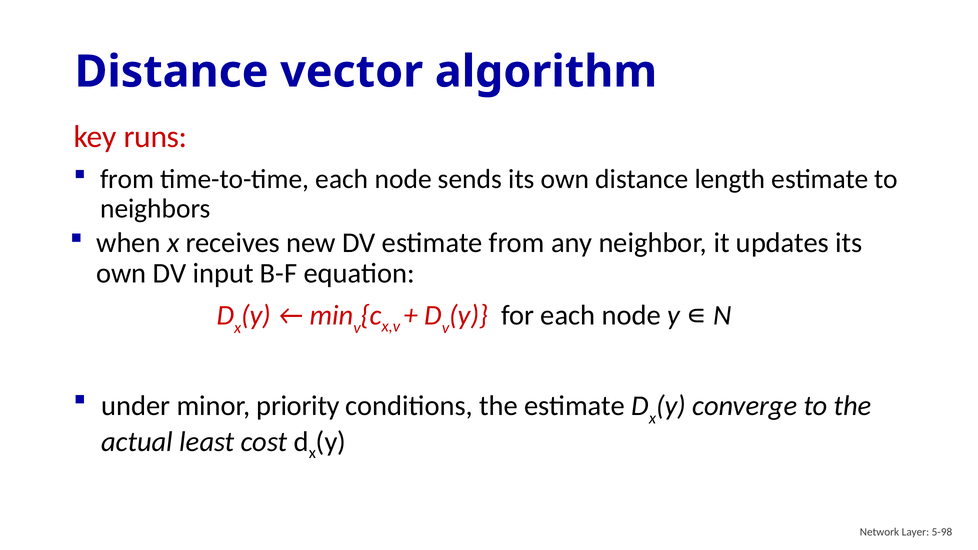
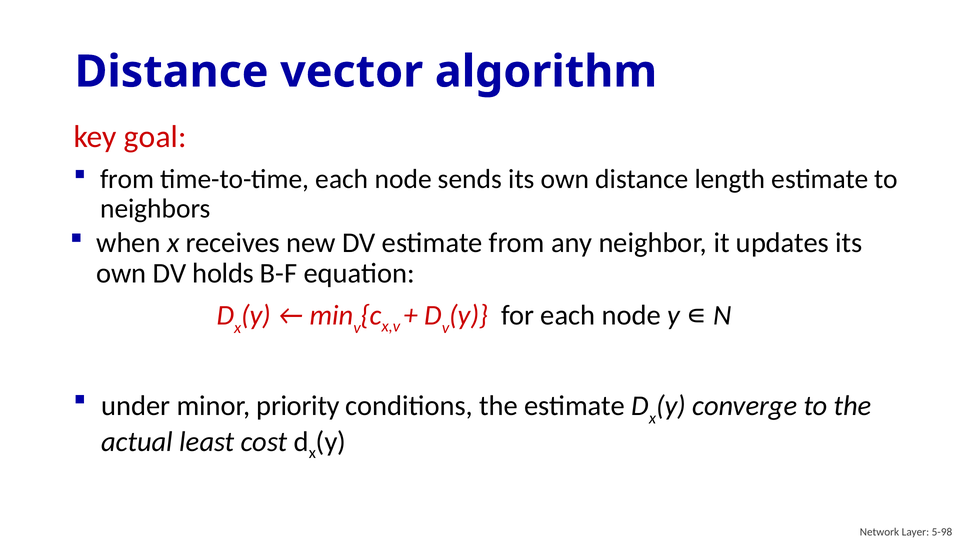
runs: runs -> goal
input: input -> holds
